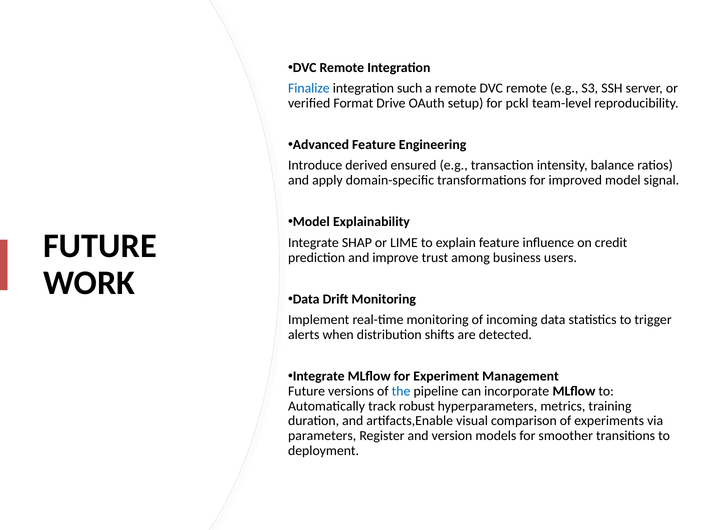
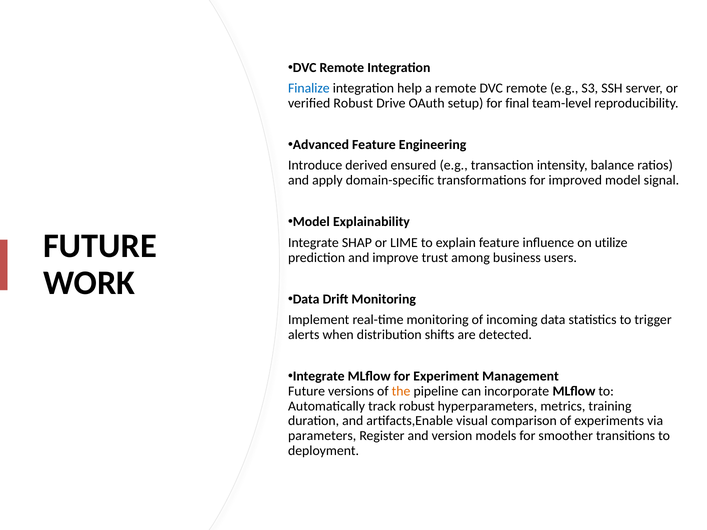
such: such -> help
verified Format: Format -> Robust
pckl: pckl -> final
credit: credit -> utilize
the colour: blue -> orange
